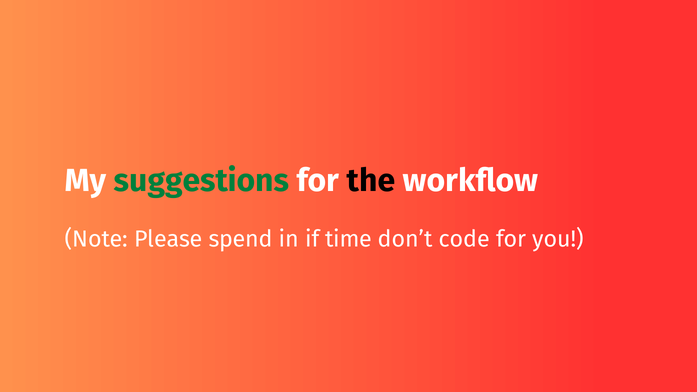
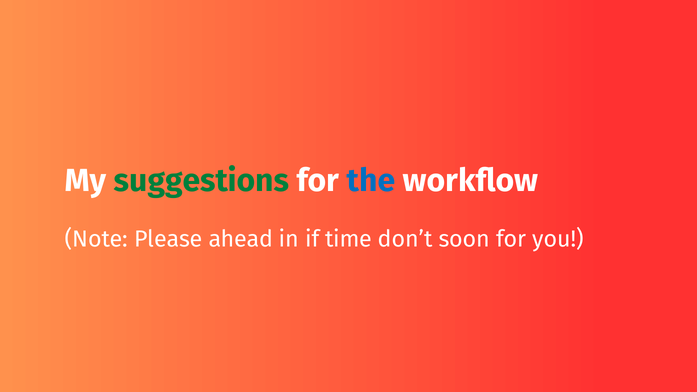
the colour: black -> blue
spend: spend -> ahead
code: code -> soon
